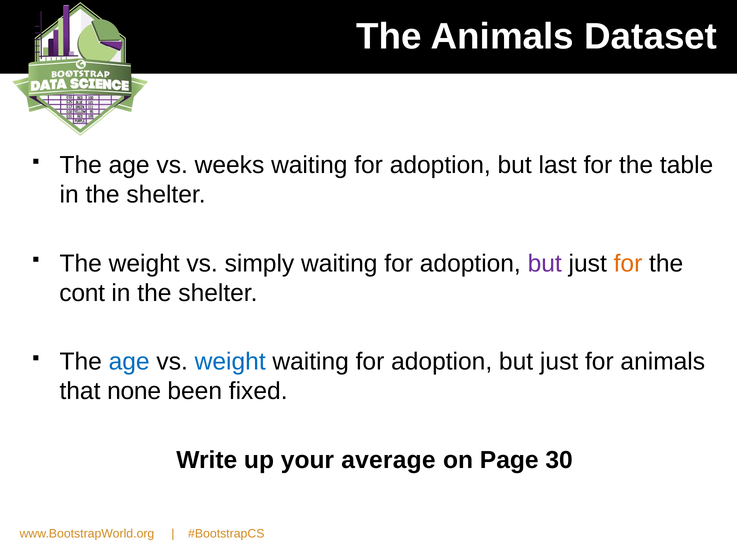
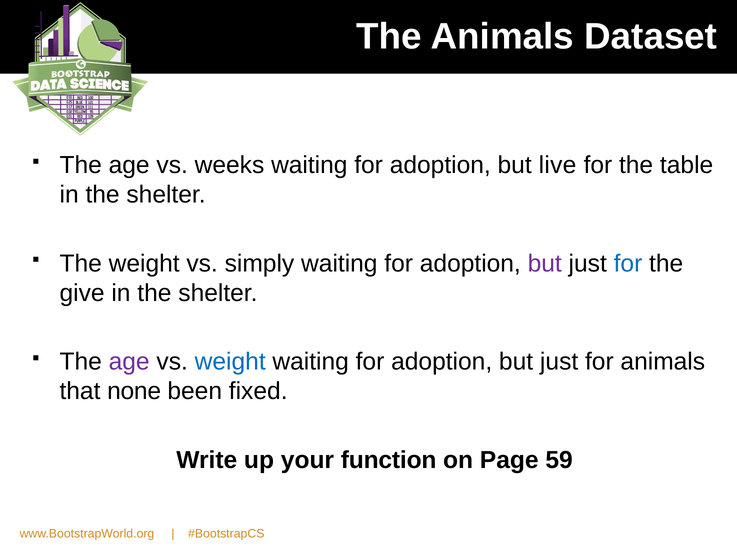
last: last -> live
for at (628, 263) colour: orange -> blue
cont: cont -> give
age at (129, 362) colour: blue -> purple
average: average -> function
30: 30 -> 59
